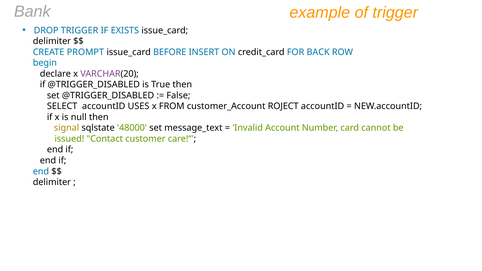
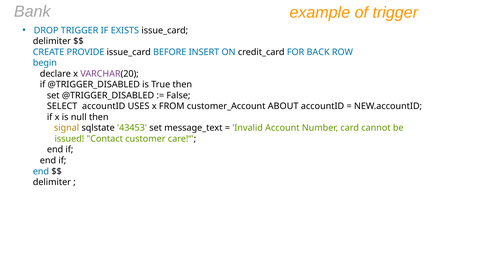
PROMPT: PROMPT -> PROVIDE
ROJECT: ROJECT -> ABOUT
48000: 48000 -> 43453
